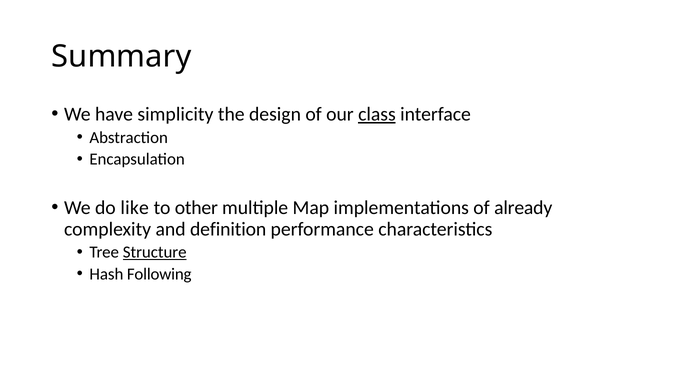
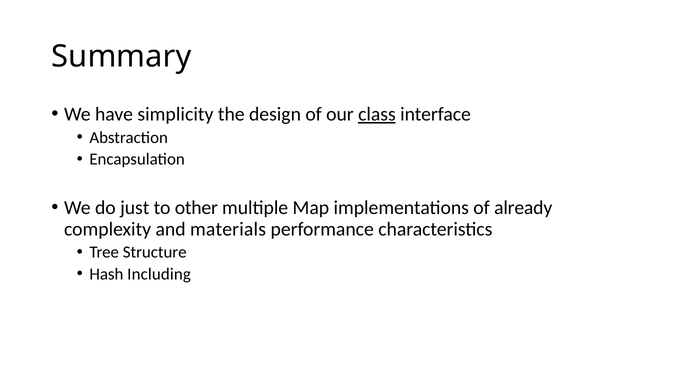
like: like -> just
definition: definition -> materials
Structure underline: present -> none
Following: Following -> Including
